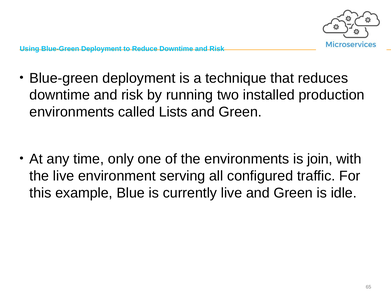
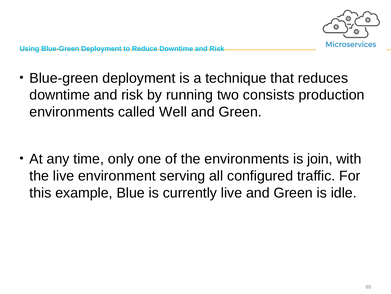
installed: installed -> consists
Lists: Lists -> Well
